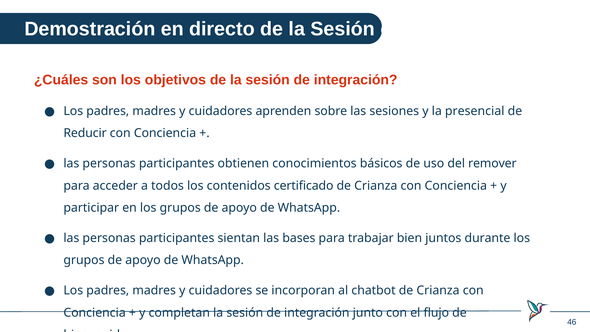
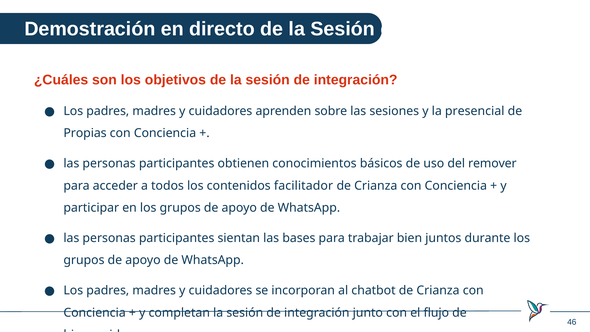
Reducir: Reducir -> Propias
certificado: certificado -> facilitador
